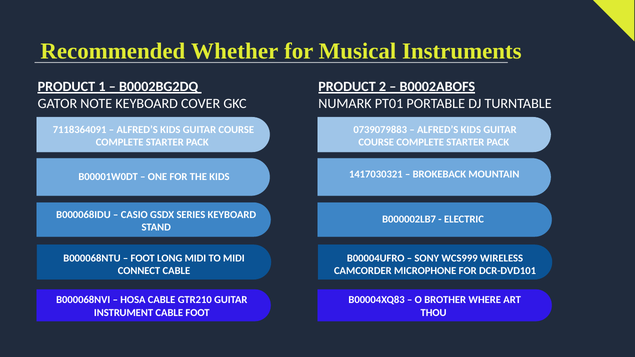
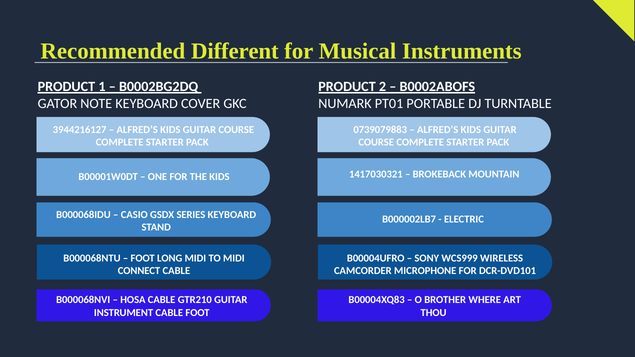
Whether: Whether -> Different
7118364091: 7118364091 -> 3944216127
